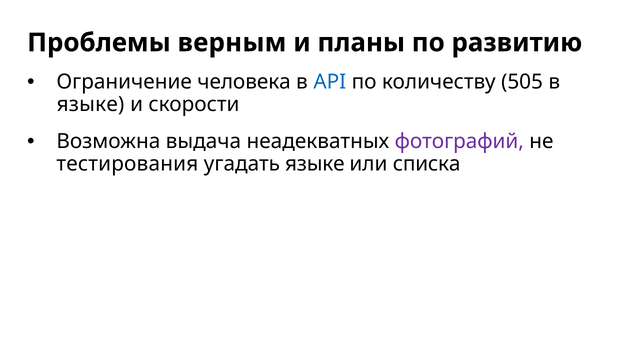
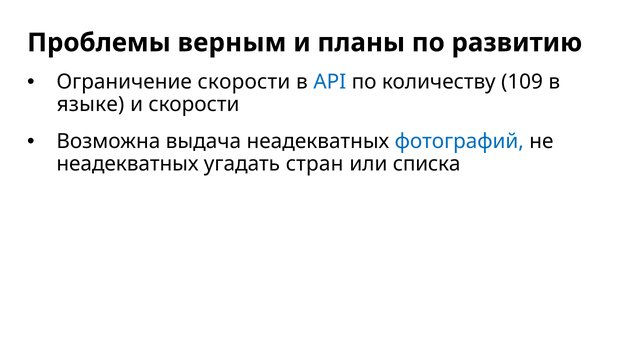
Ограничение человека: человека -> скорости
505: 505 -> 109
фотографий colour: purple -> blue
тестирования at (127, 164): тестирования -> неадекватных
угадать языке: языке -> стран
